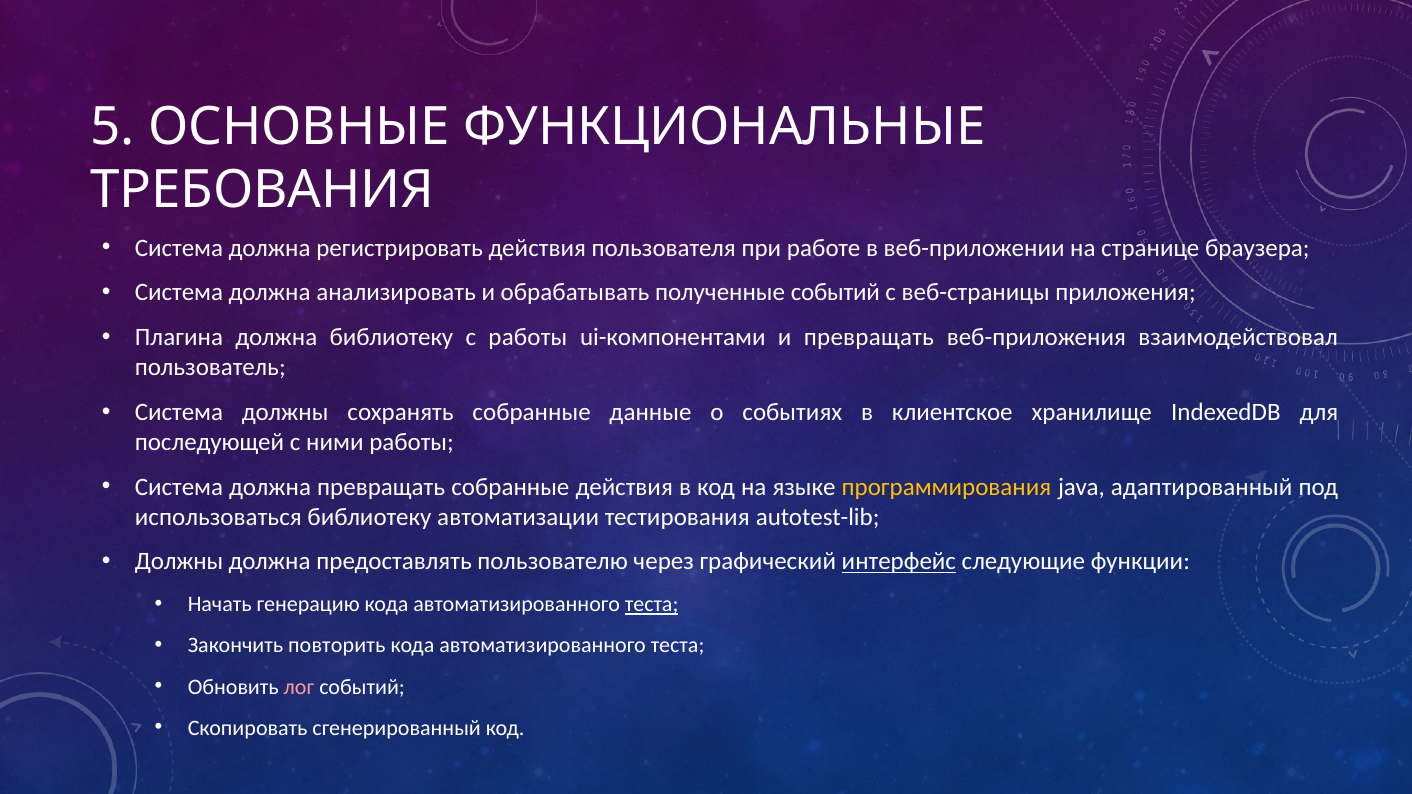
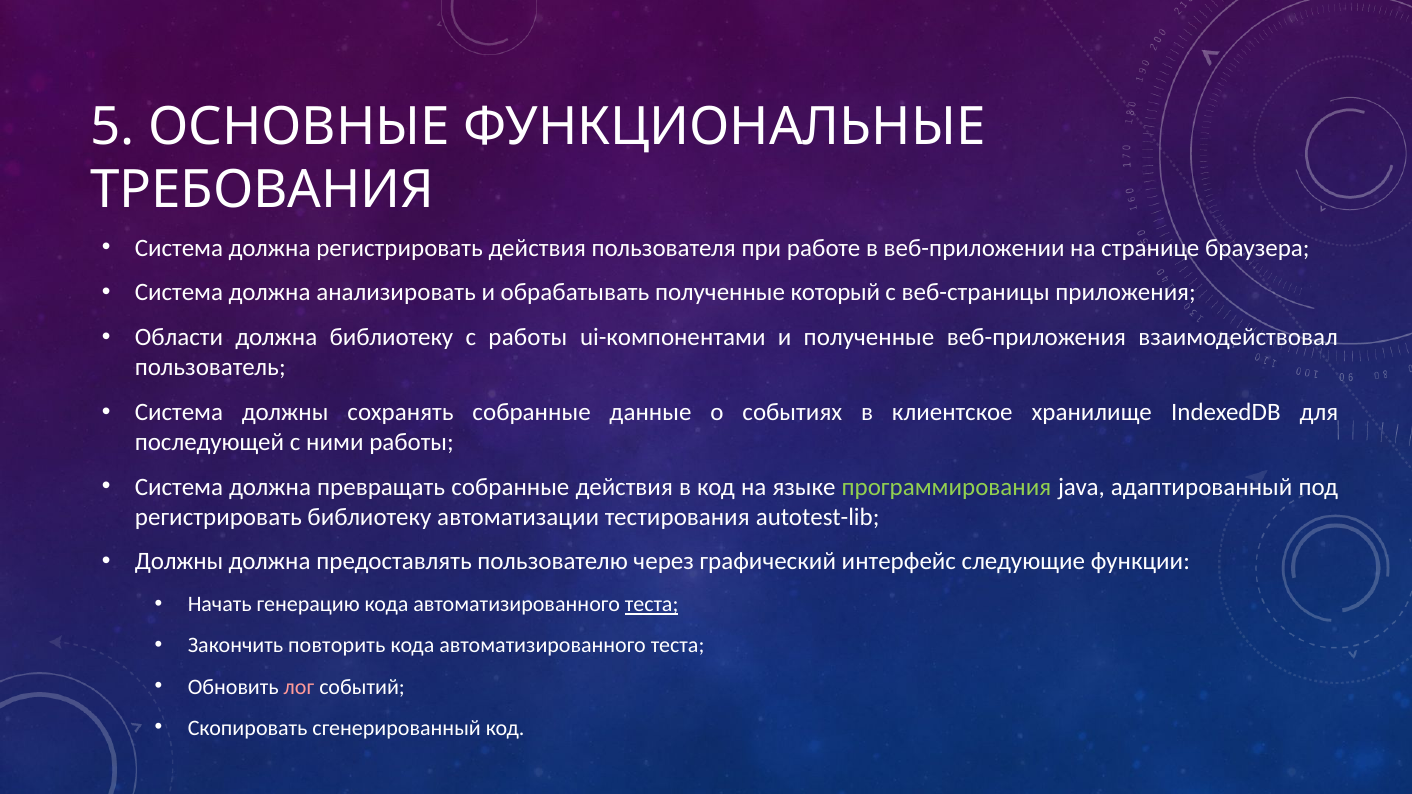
полученные событий: событий -> который
Плагина: Плагина -> Области
и превращать: превращать -> полученные
программирования colour: yellow -> light green
использоваться at (218, 517): использоваться -> регистрировать
интерфейс underline: present -> none
